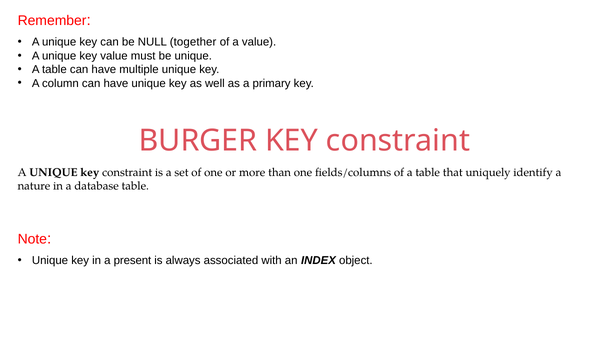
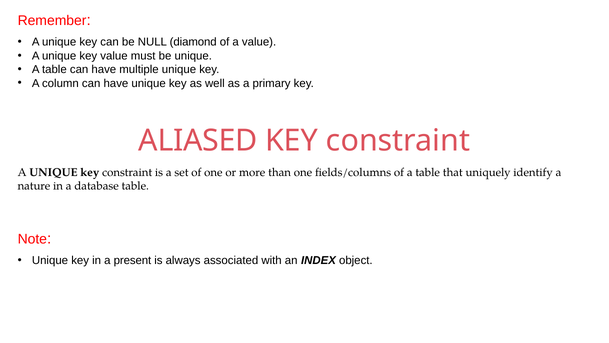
together: together -> diamond
BURGER: BURGER -> ALIASED
